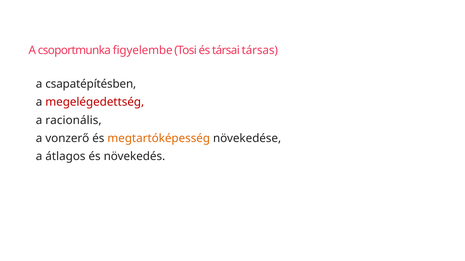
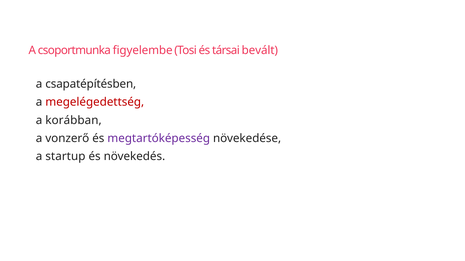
társas: társas -> bevált
racionális: racionális -> korábban
megtartóképesség colour: orange -> purple
átlagos: átlagos -> startup
